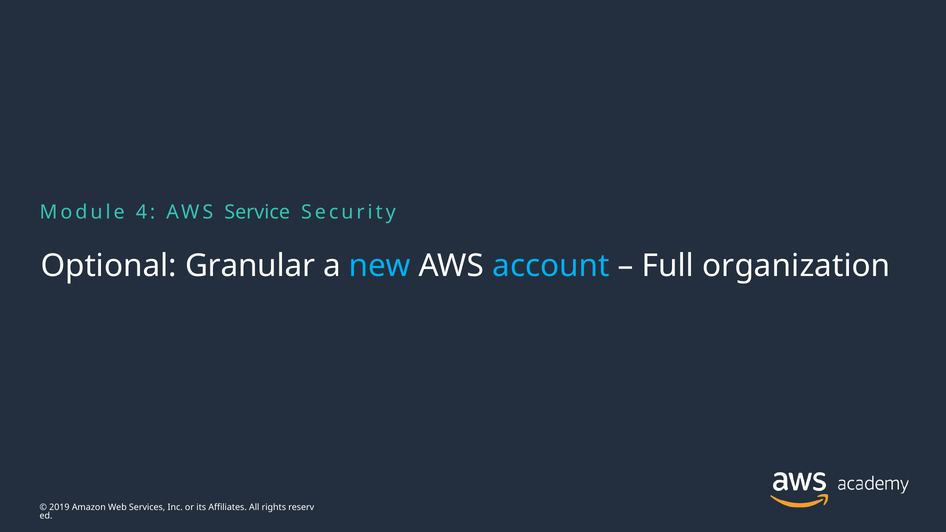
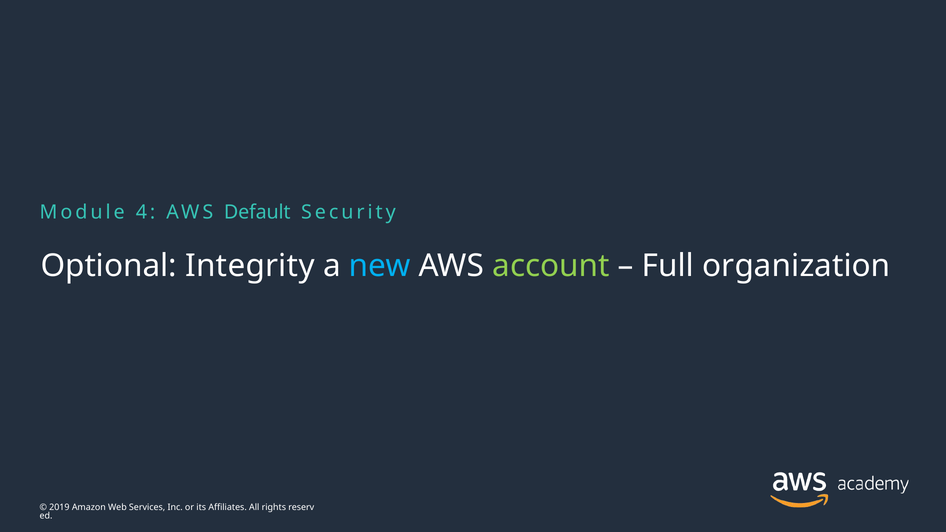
Service: Service -> Default
Granular: Granular -> Integrity
account colour: light blue -> light green
